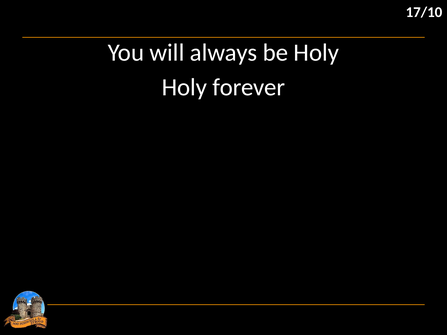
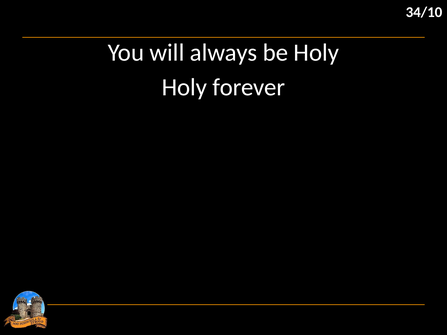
17/10: 17/10 -> 34/10
